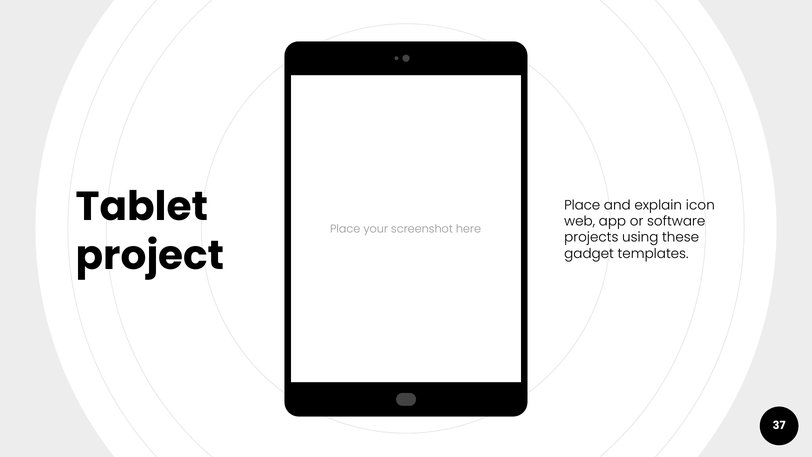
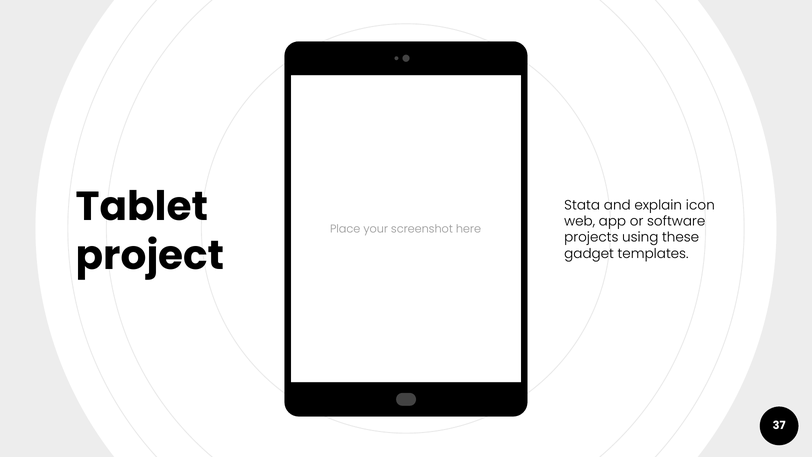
Place at (582, 205): Place -> Stata
